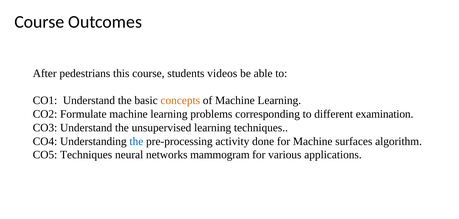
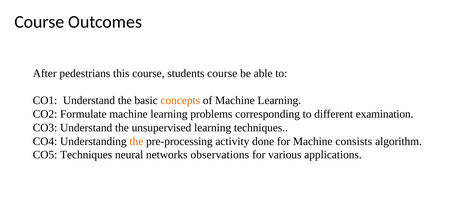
students videos: videos -> course
the at (136, 141) colour: blue -> orange
surfaces: surfaces -> consists
mammogram: mammogram -> observations
